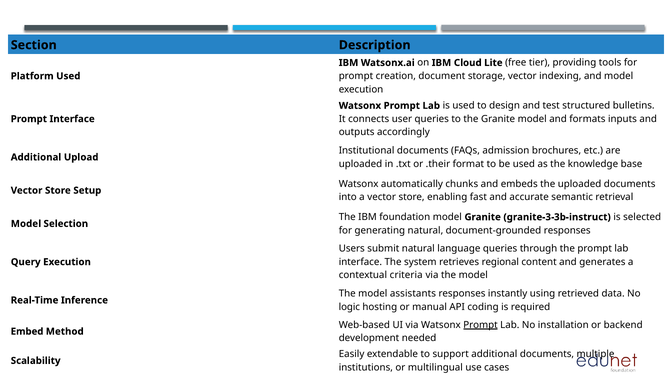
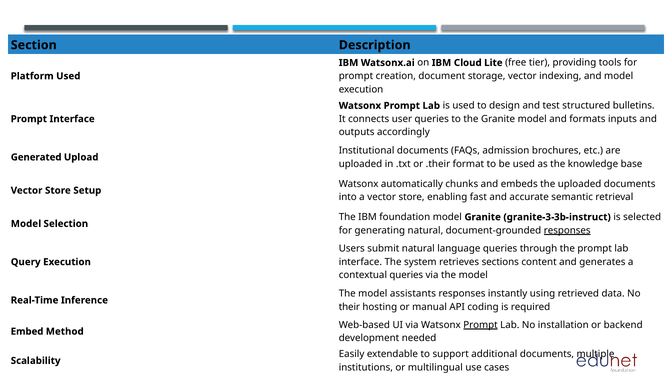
Additional at (36, 157): Additional -> Generated
responses at (567, 231) underline: none -> present
regional: regional -> sections
contextual criteria: criteria -> queries
logic: logic -> their
